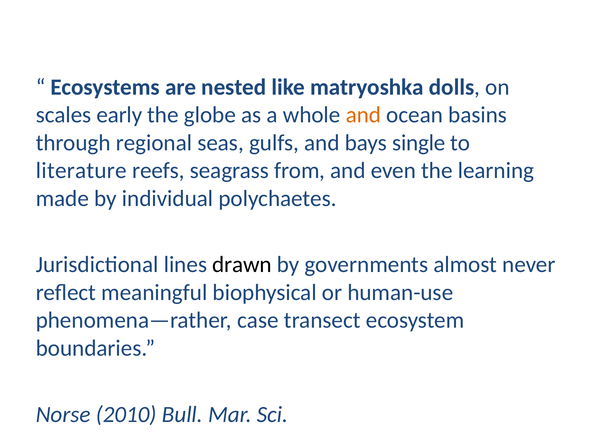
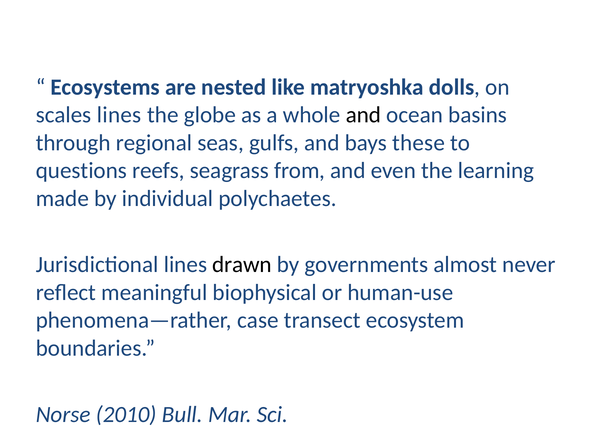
scales early: early -> lines
and at (363, 115) colour: orange -> black
single: single -> these
literature: literature -> questions
